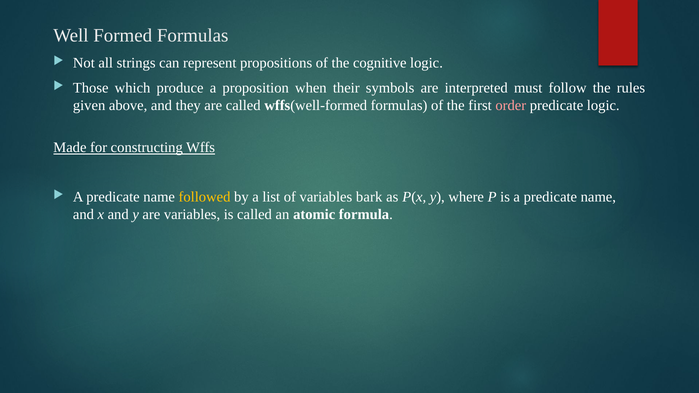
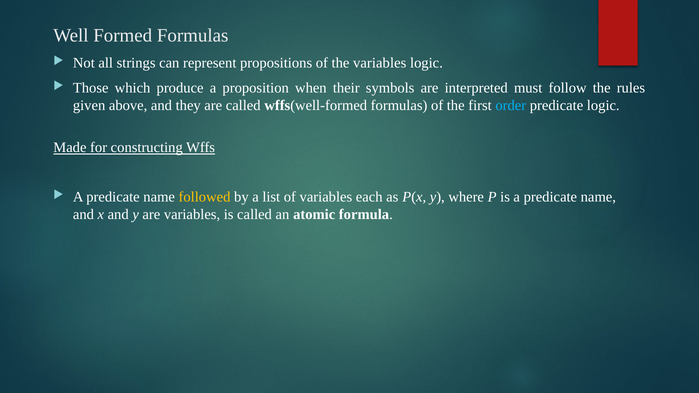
the cognitive: cognitive -> variables
order colour: pink -> light blue
bark: bark -> each
